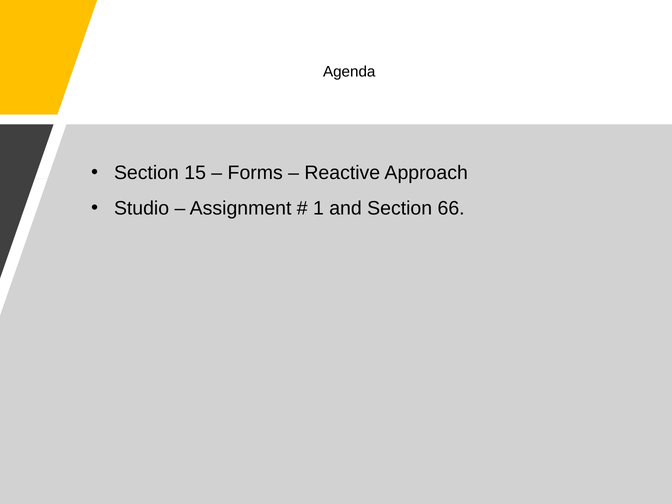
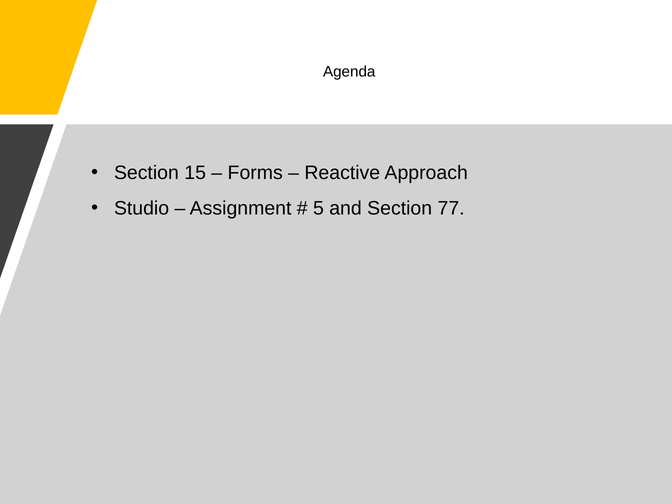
1: 1 -> 5
66: 66 -> 77
